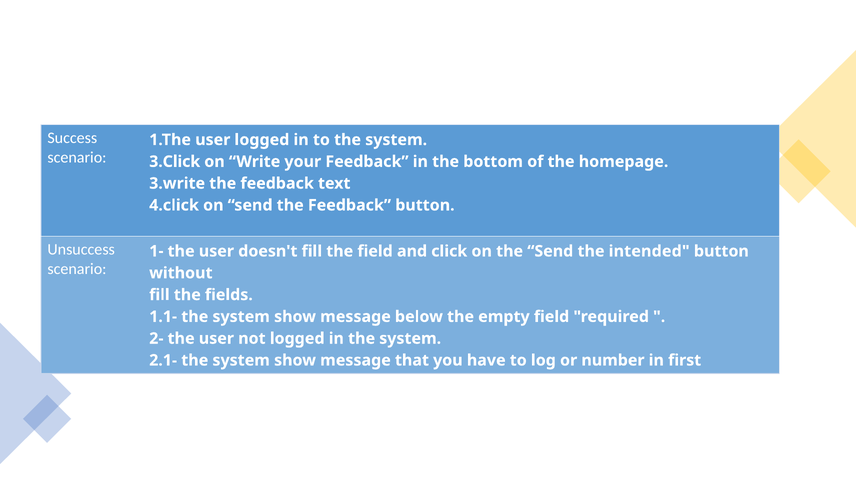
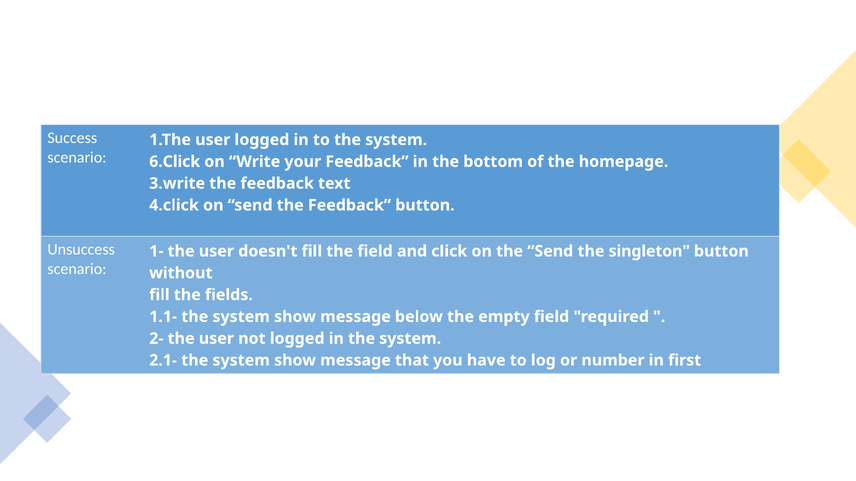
3.Click: 3.Click -> 6.Click
intended: intended -> singleton
